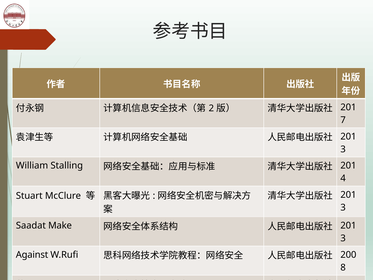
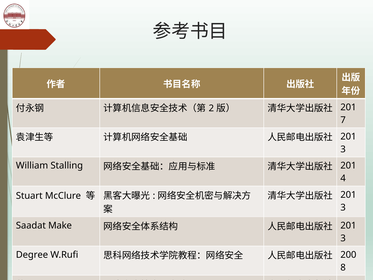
Against: Against -> Degree
